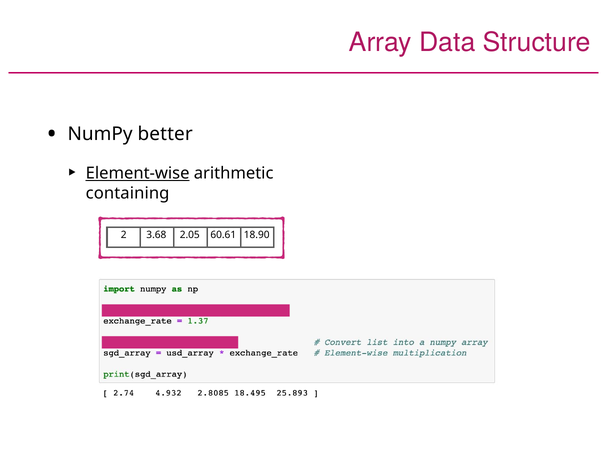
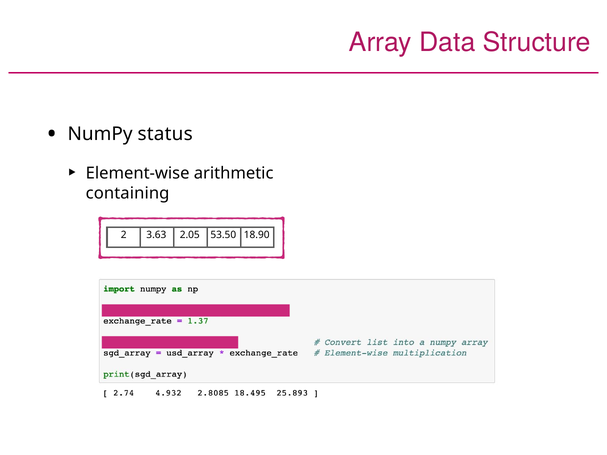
better: better -> status
Element-wise underline: present -> none
3.68: 3.68 -> 3.63
60.61: 60.61 -> 53.50
